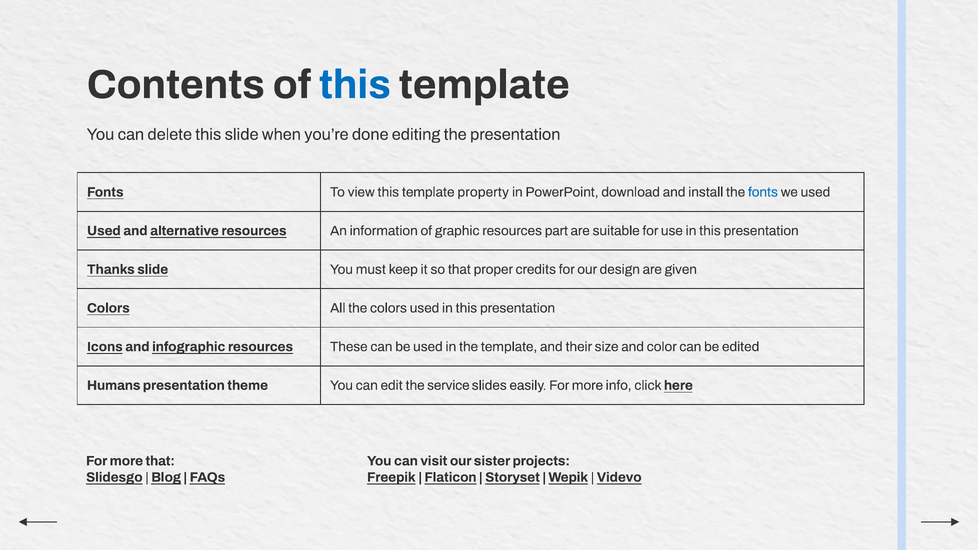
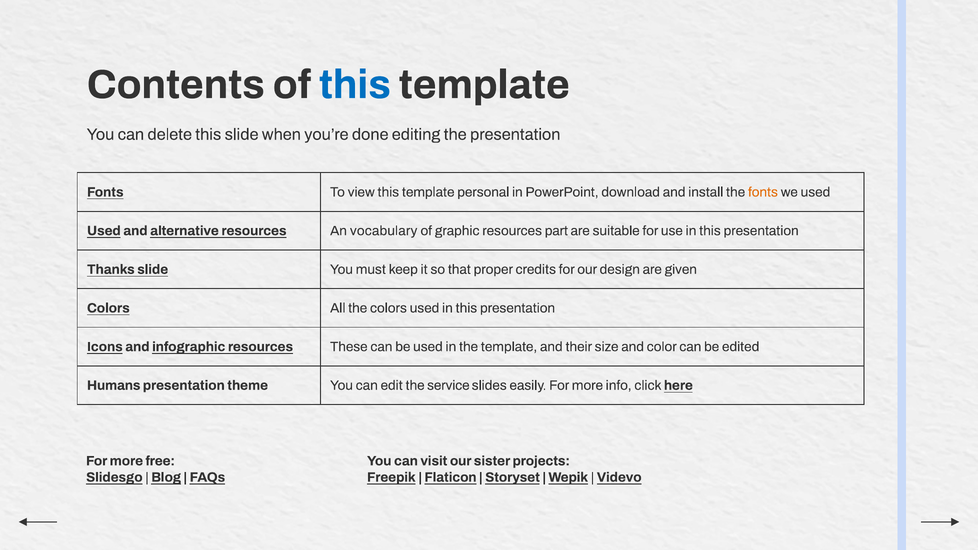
property: property -> personal
fonts at (763, 192) colour: blue -> orange
information: information -> vocabulary
more that: that -> free
